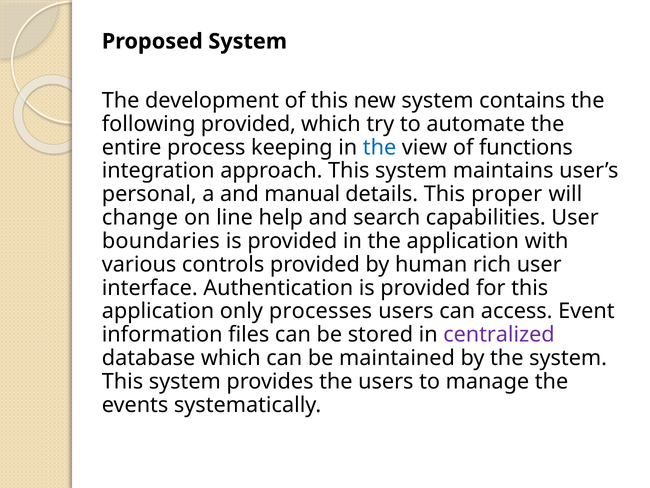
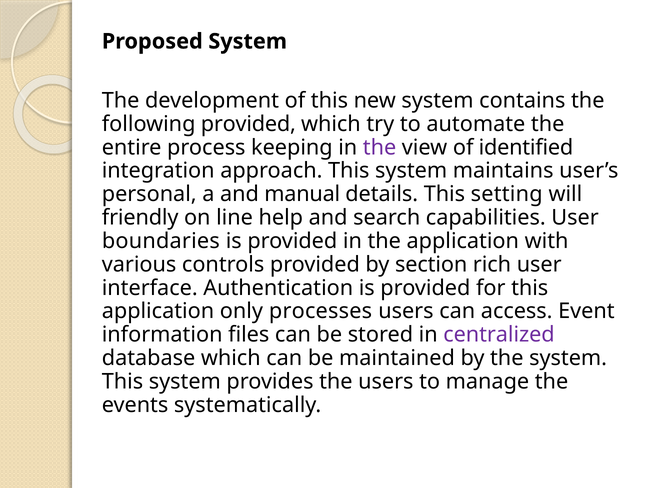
the at (380, 147) colour: blue -> purple
functions: functions -> identified
proper: proper -> setting
change: change -> friendly
human: human -> section
